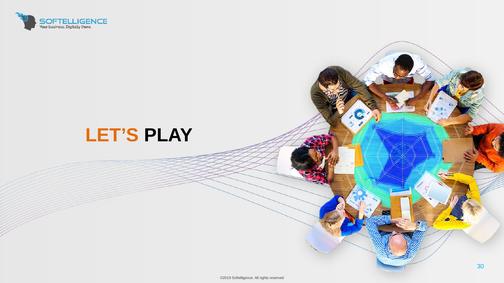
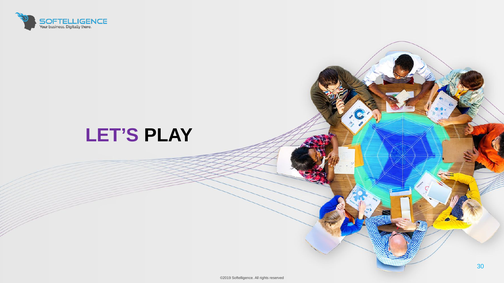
LET’S colour: orange -> purple
